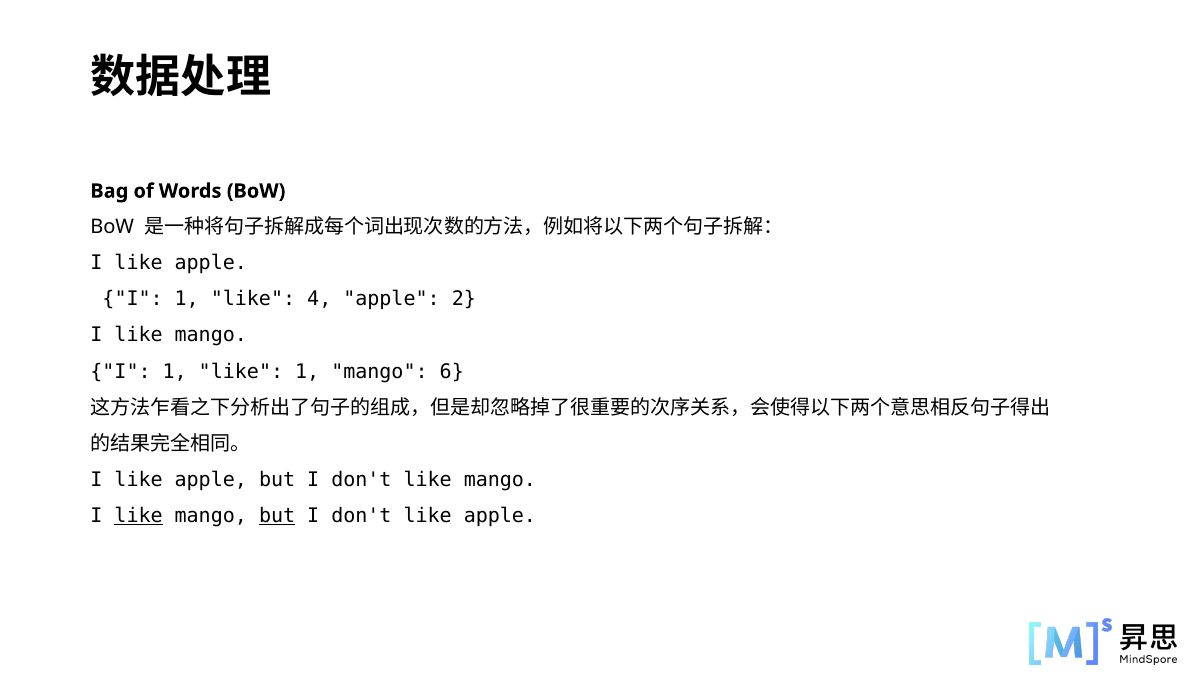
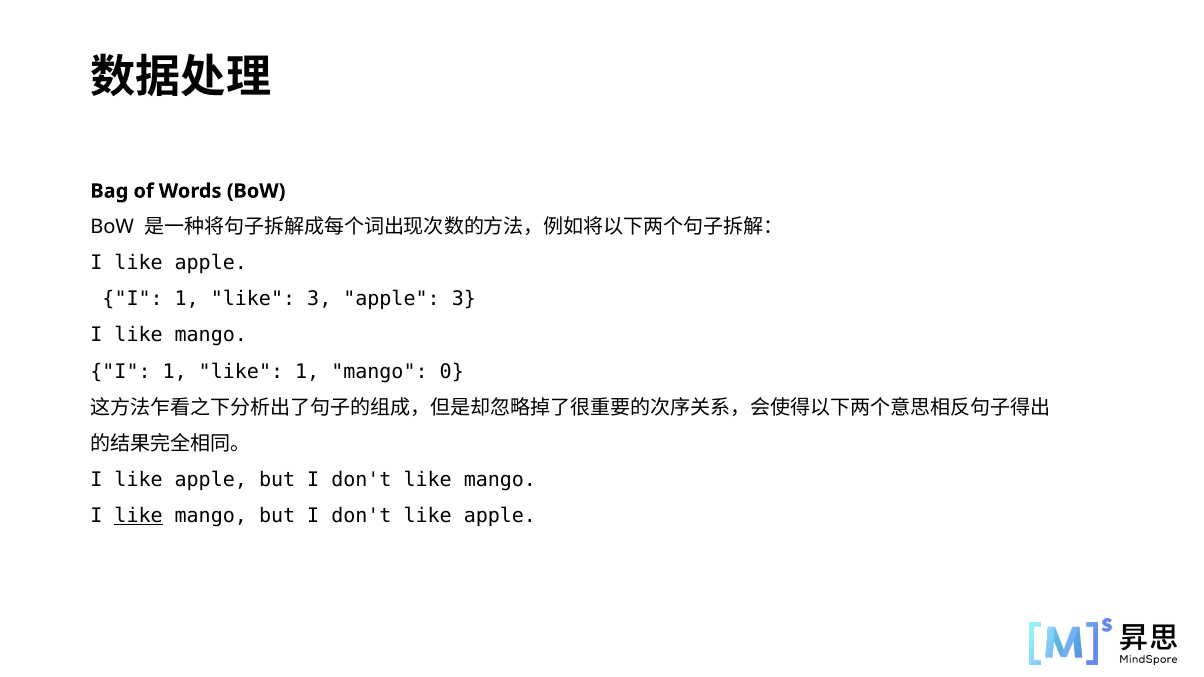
like 4: 4 -> 3
apple 2: 2 -> 3
6: 6 -> 0
but at (277, 516) underline: present -> none
